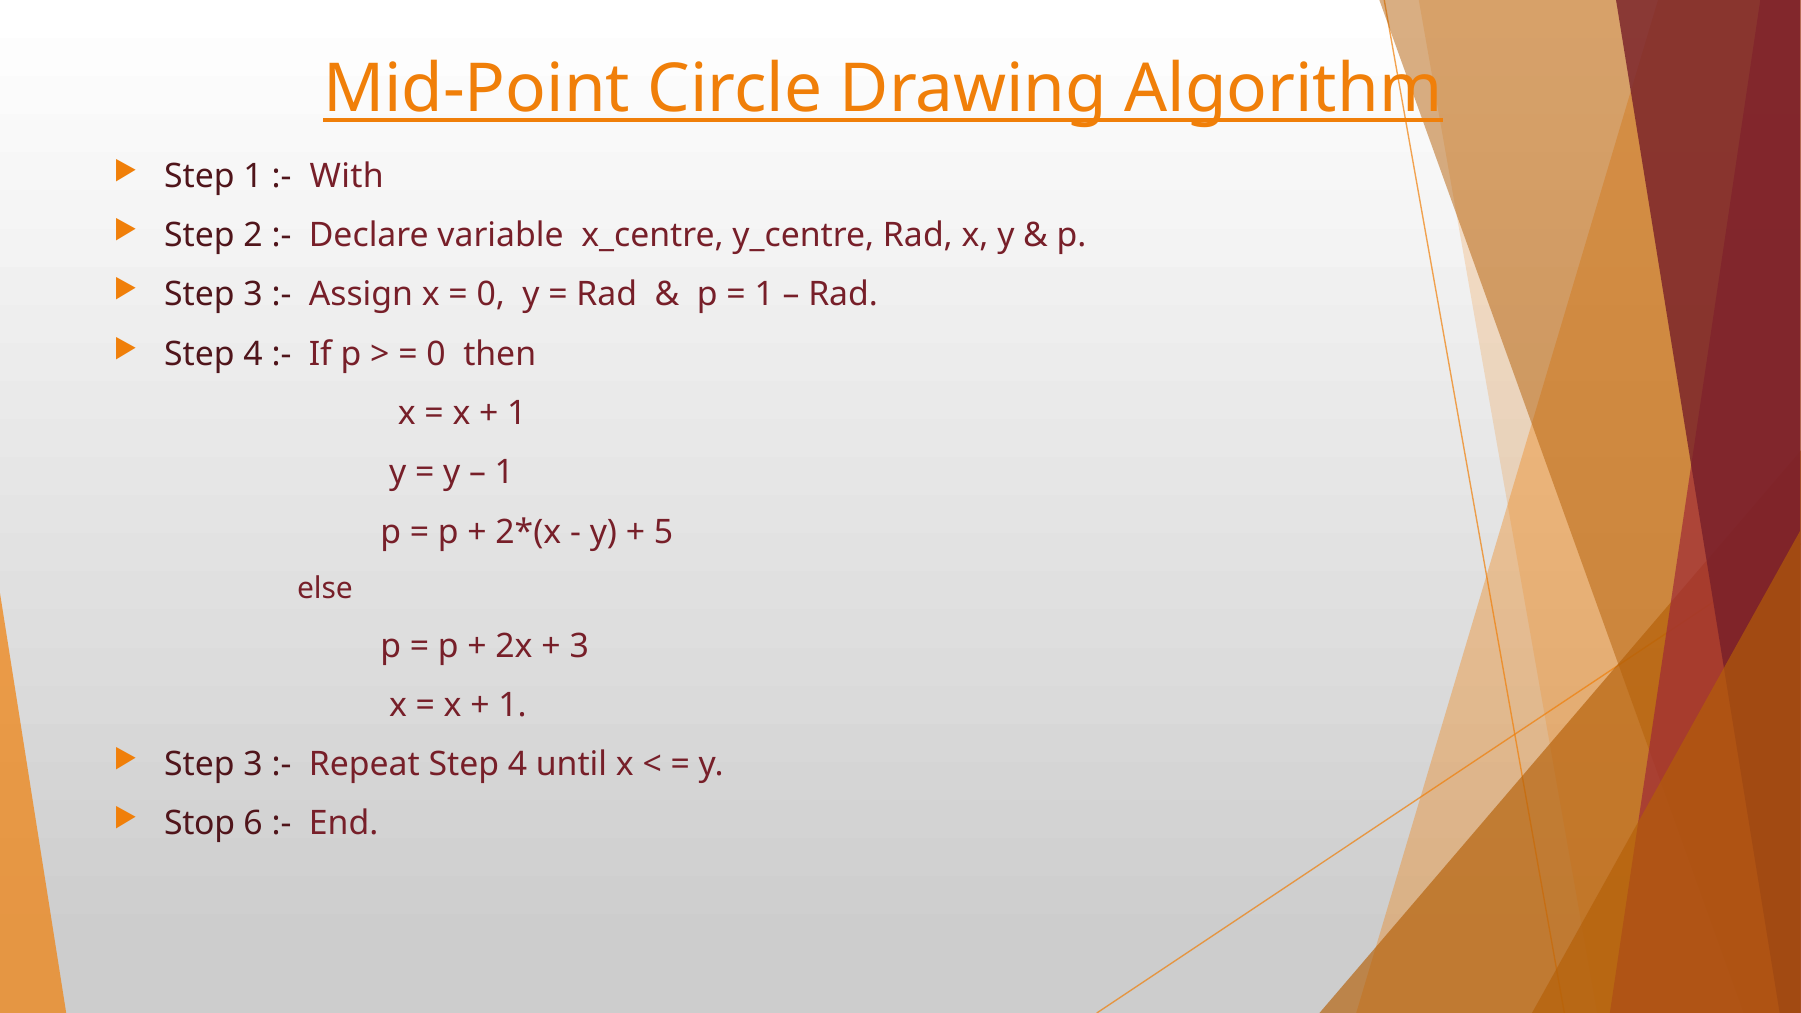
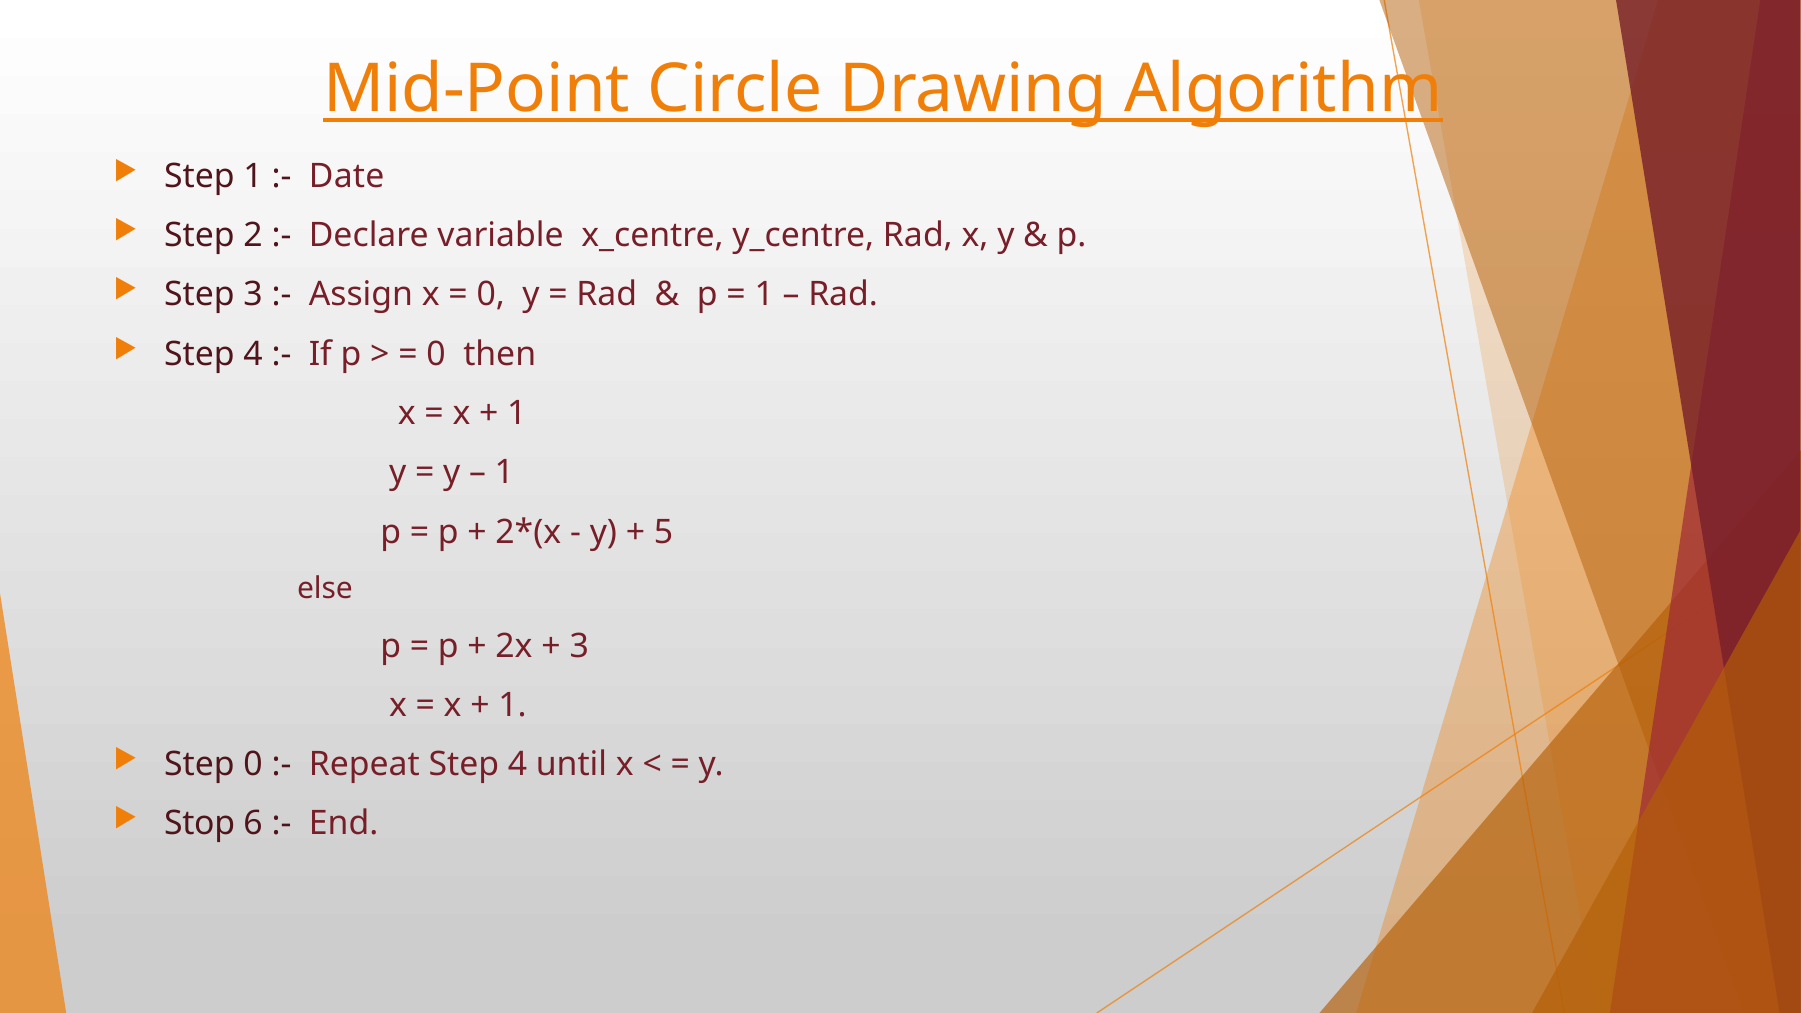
With: With -> Date
3 at (253, 765): 3 -> 0
